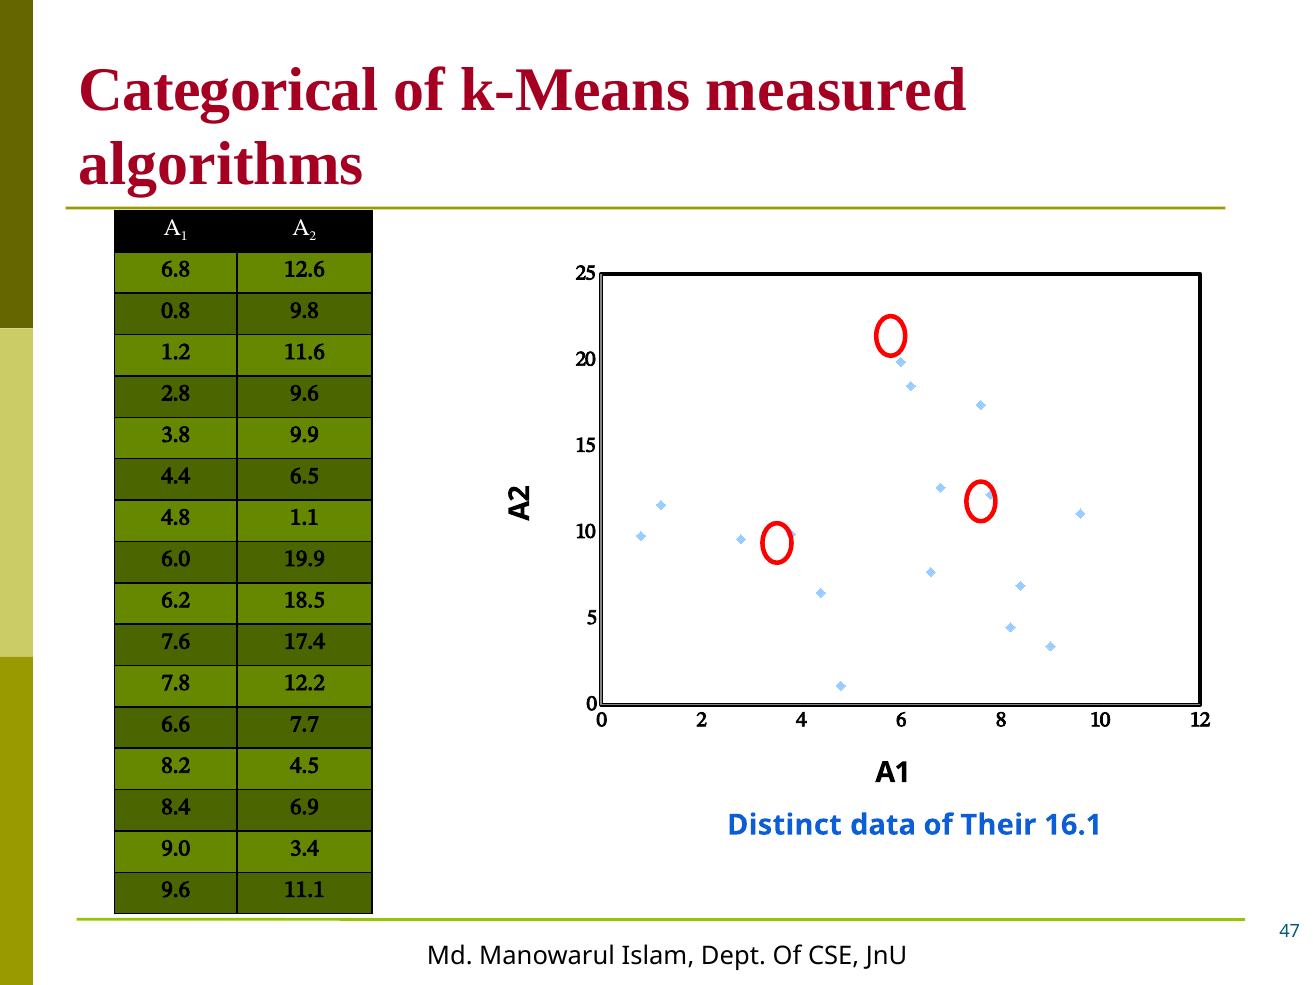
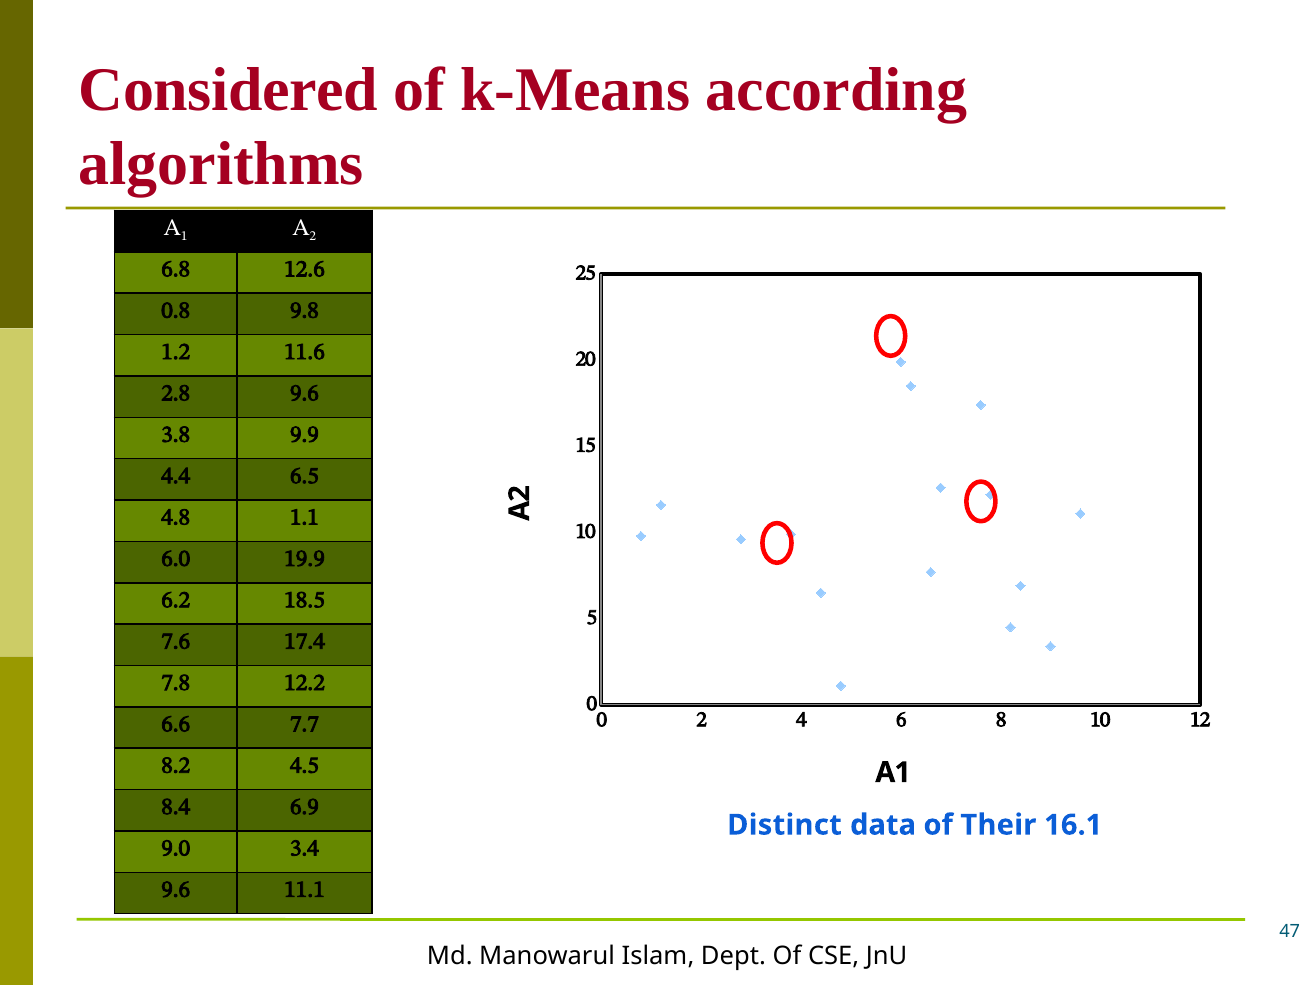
Categorical: Categorical -> Considered
measured: measured -> according
